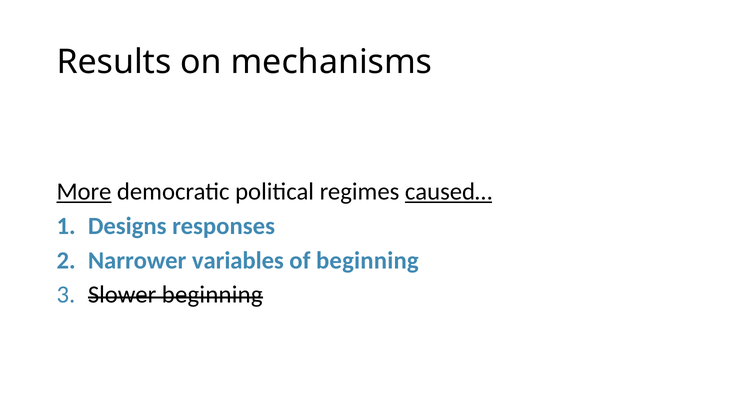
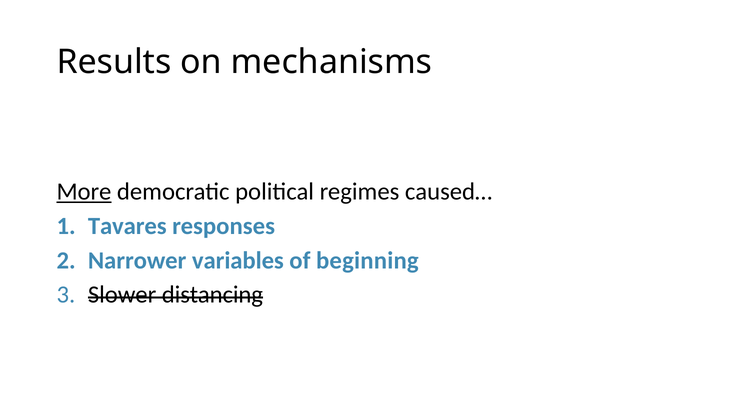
caused… underline: present -> none
Designs: Designs -> Tavares
Slower beginning: beginning -> distancing
